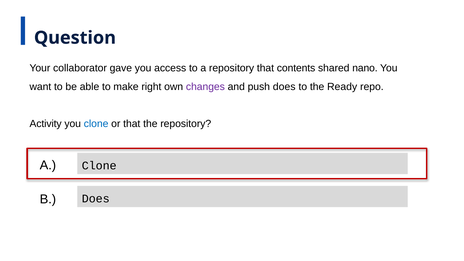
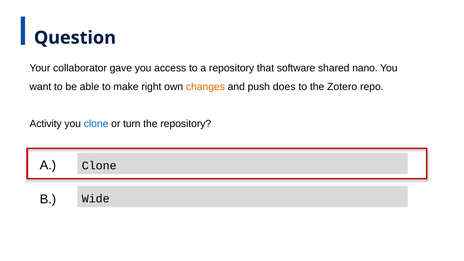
contents: contents -> software
changes colour: purple -> orange
Ready: Ready -> Zotero
or that: that -> turn
Does at (96, 199): Does -> Wide
